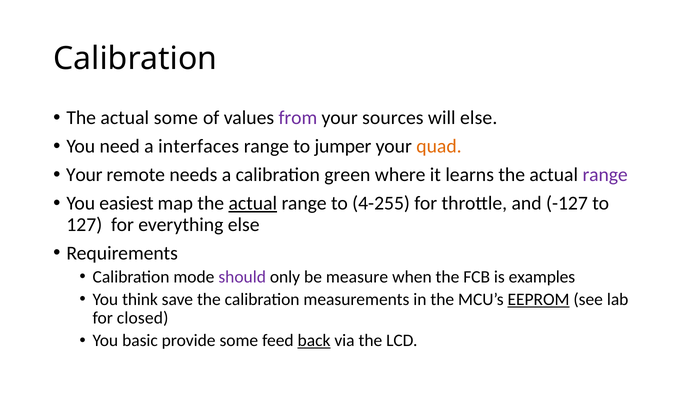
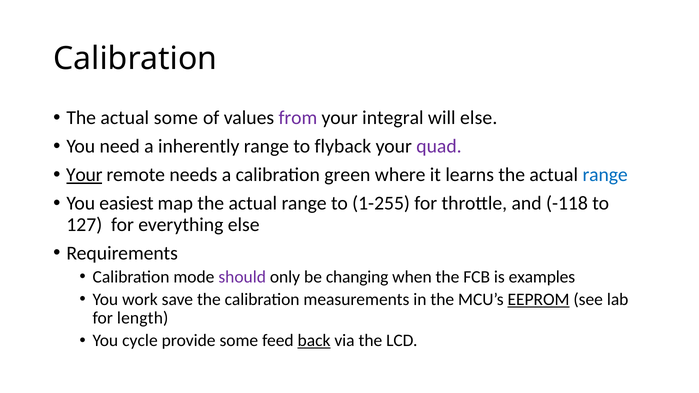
sources: sources -> integral
interfaces: interfaces -> inherently
jumper: jumper -> flyback
quad colour: orange -> purple
Your at (84, 175) underline: none -> present
range at (605, 175) colour: purple -> blue
actual at (253, 203) underline: present -> none
4-255: 4-255 -> 1-255
-127: -127 -> -118
measure: measure -> changing
think: think -> work
closed: closed -> length
basic: basic -> cycle
